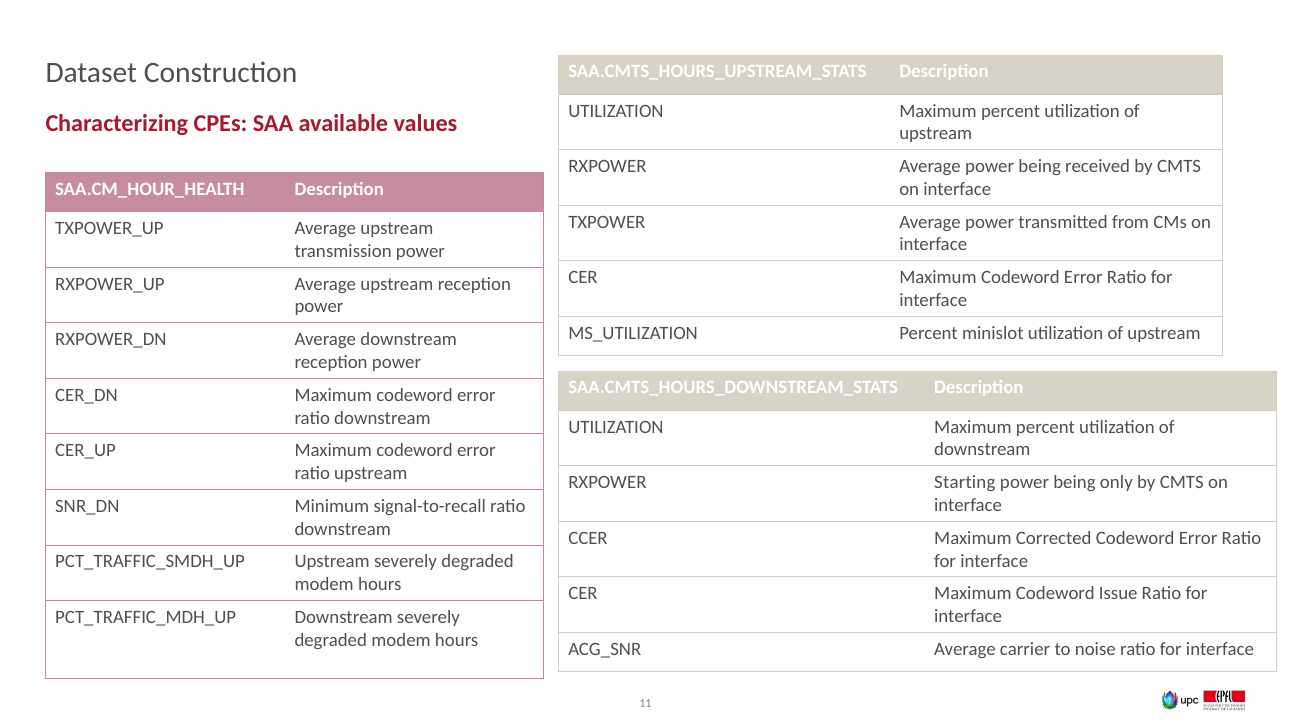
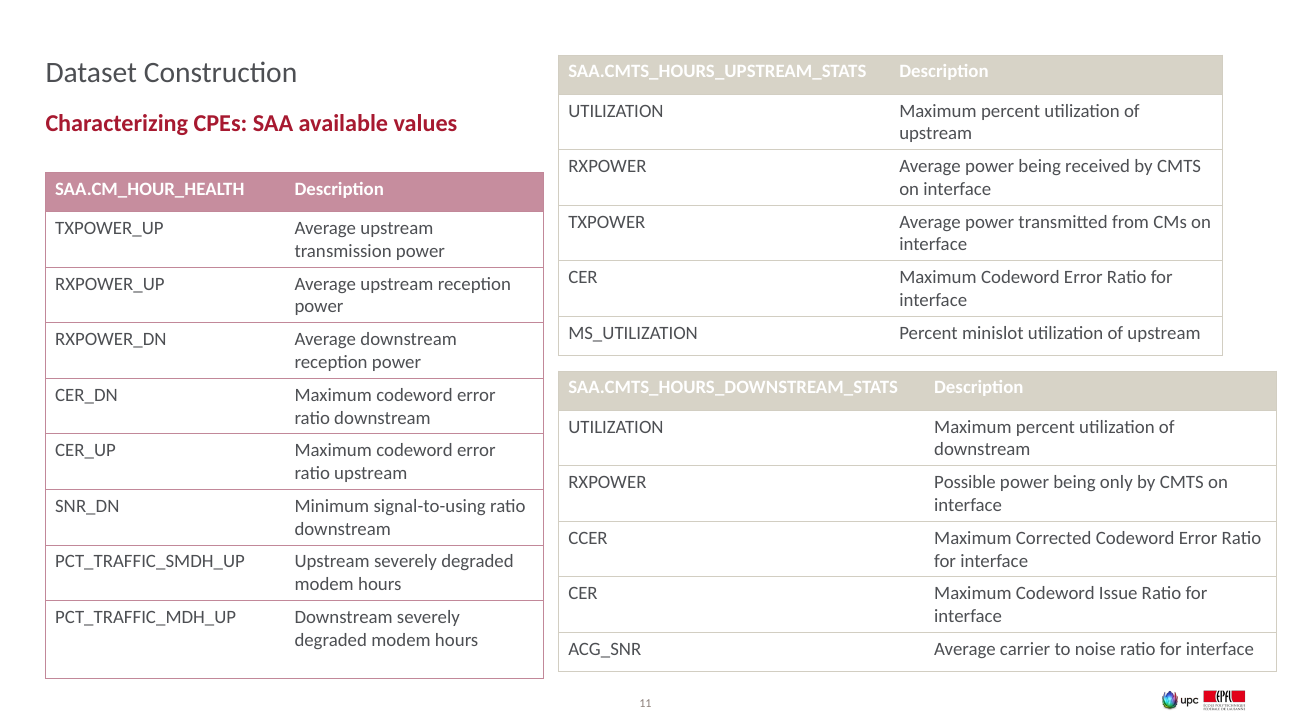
Starting: Starting -> Possible
signal-to-recall: signal-to-recall -> signal-to-using
